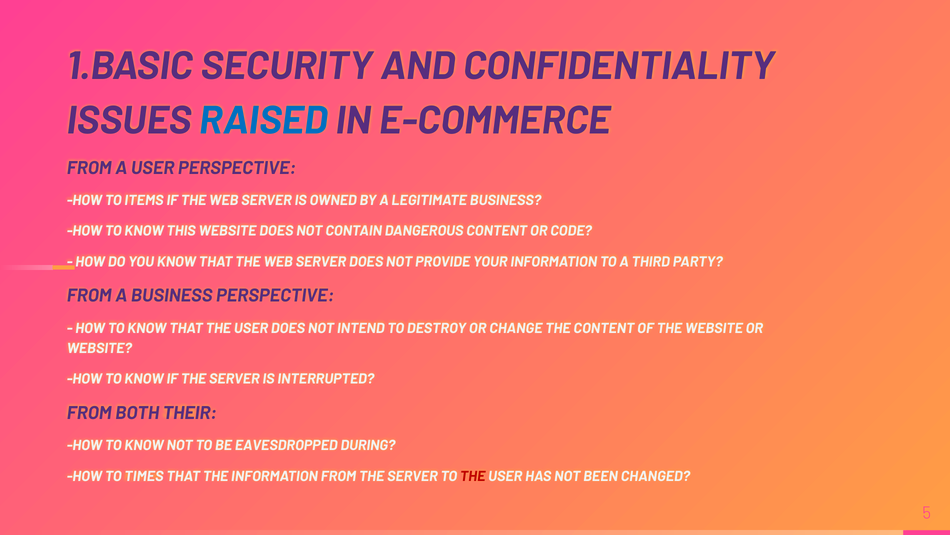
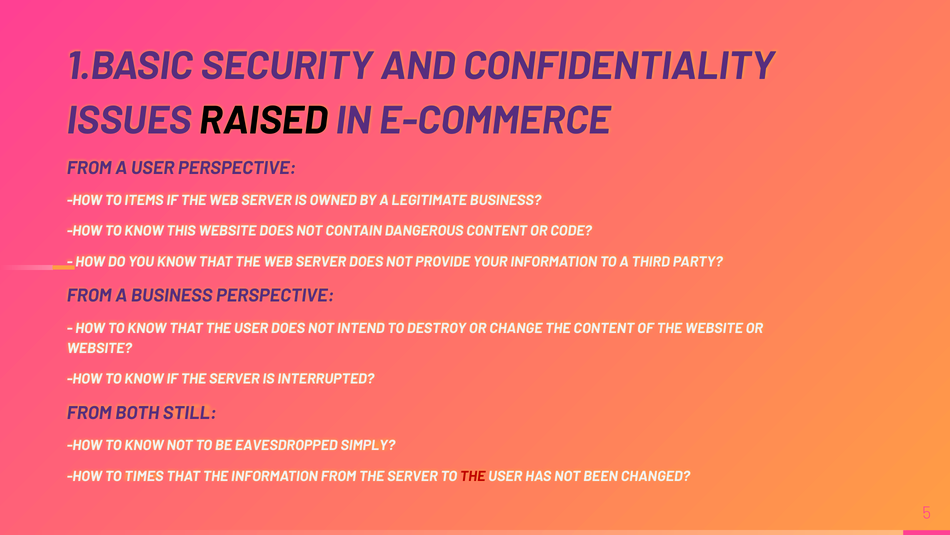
RAISED colour: blue -> black
THEIR: THEIR -> STILL
DURING: DURING -> SIMPLY
